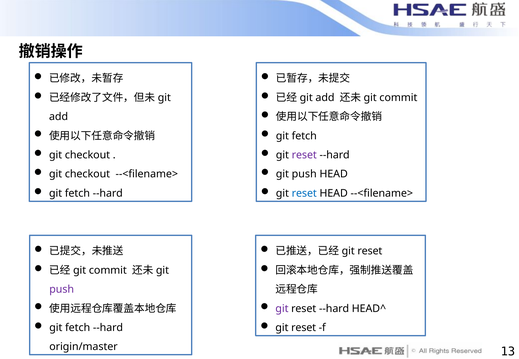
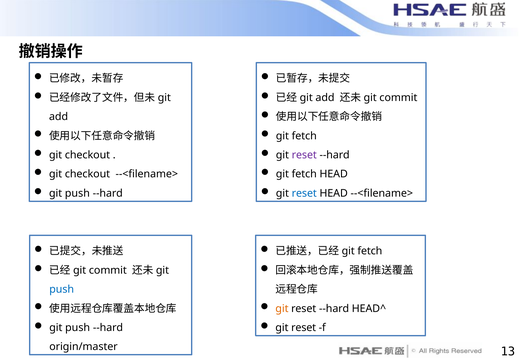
push at (304, 174): push -> fetch
fetch at (77, 193): fetch -> push
reset at (370, 251): reset -> fetch
push at (62, 290) colour: purple -> blue
git at (282, 309) colour: purple -> orange
fetch at (78, 328): fetch -> push
